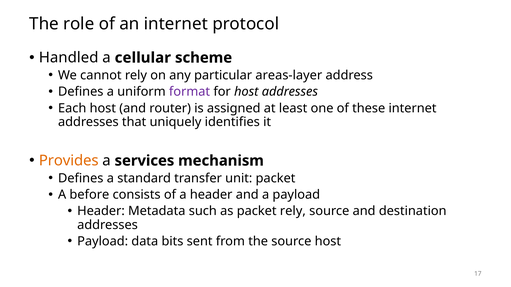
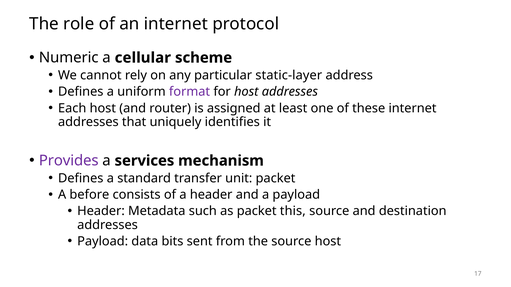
Handled: Handled -> Numeric
areas-layer: areas-layer -> static-layer
Provides colour: orange -> purple
packet rely: rely -> this
